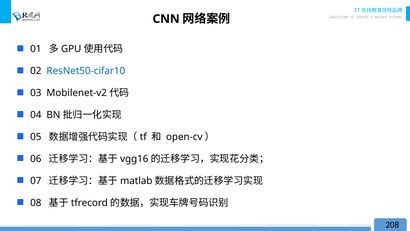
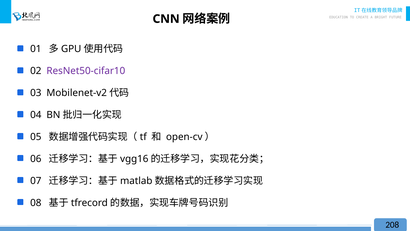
ResNet50-cifar10 colour: blue -> purple
